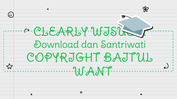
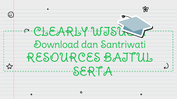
COPYRIGHT: COPYRIGHT -> RESOURCES
WANT: WANT -> SERTA
